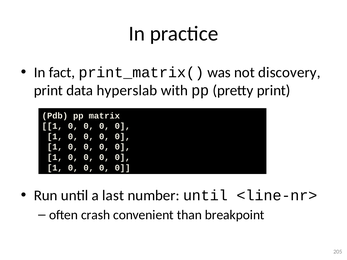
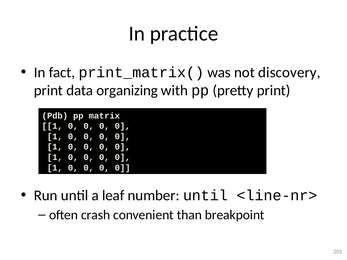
hyperslab: hyperslab -> organizing
last: last -> leaf
